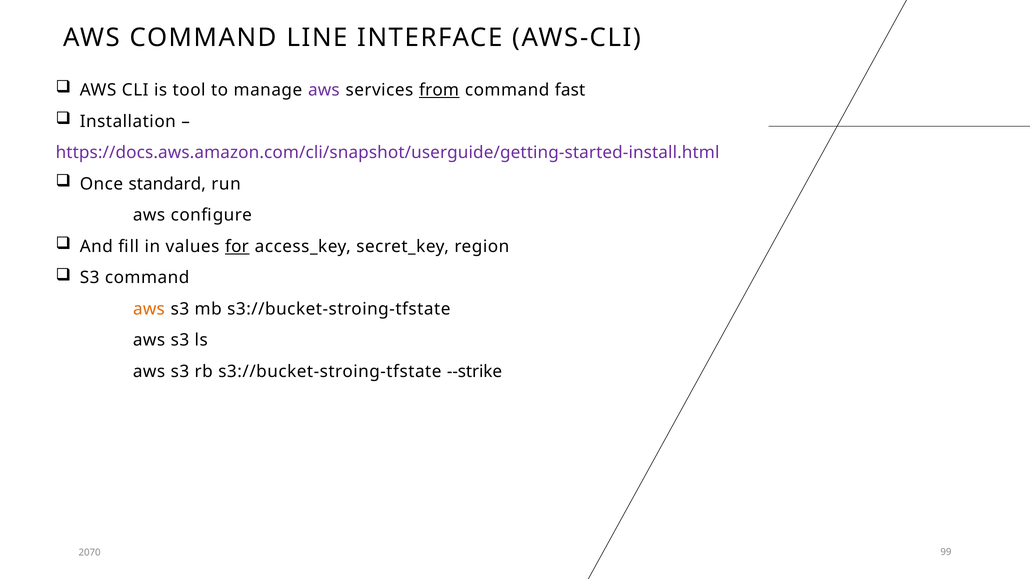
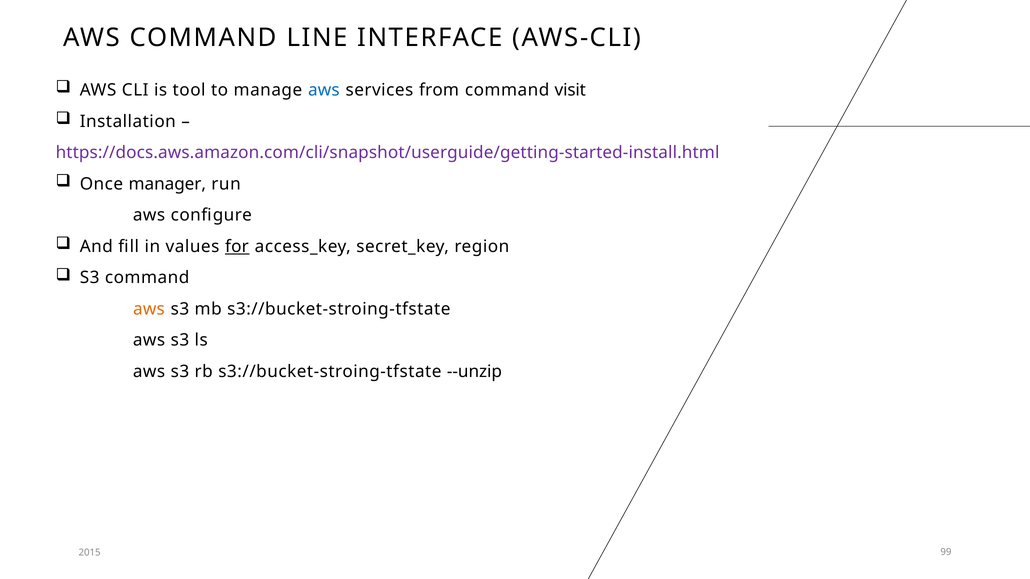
aws at (324, 90) colour: purple -> blue
from underline: present -> none
fast: fast -> visit
standard: standard -> manager
--strike: --strike -> --unzip
2070: 2070 -> 2015
